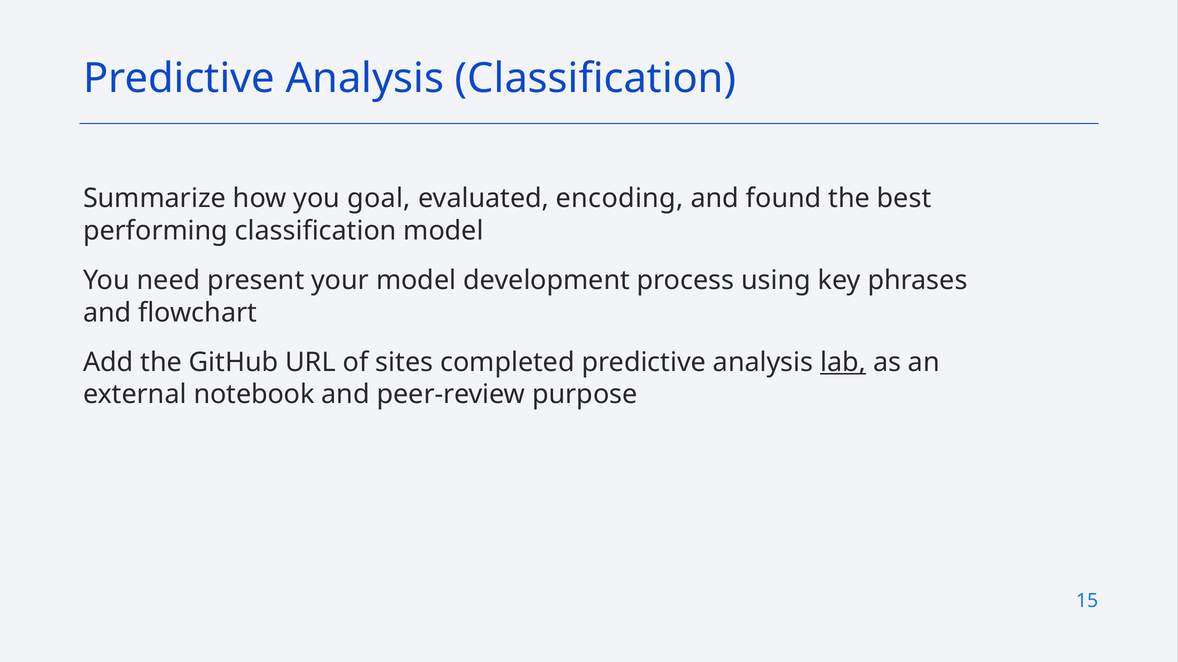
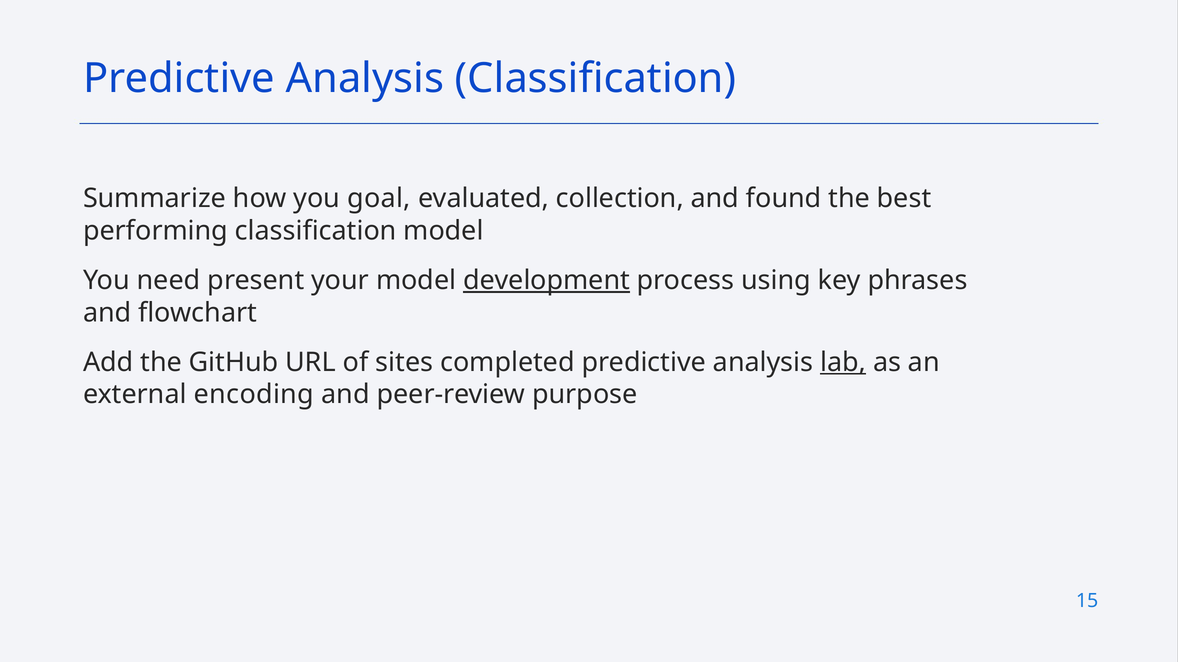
encoding: encoding -> collection
development underline: none -> present
notebook: notebook -> encoding
